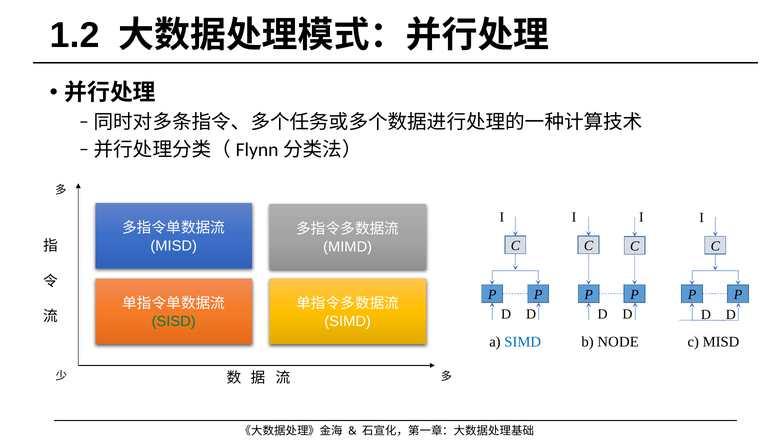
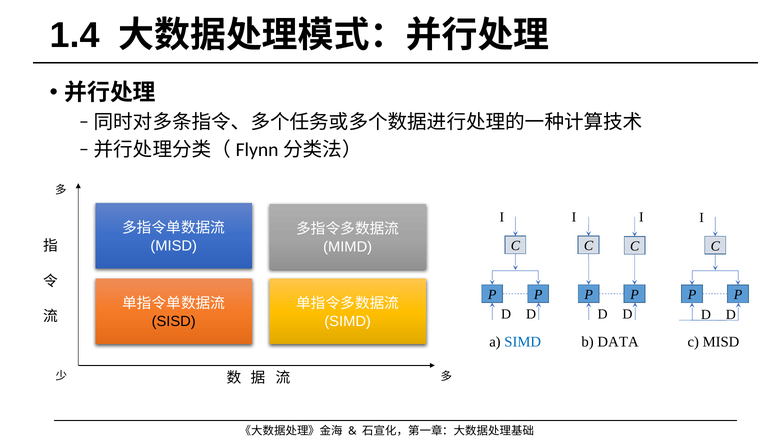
1.2: 1.2 -> 1.4
SISD colour: green -> black
NODE: NODE -> DATA
